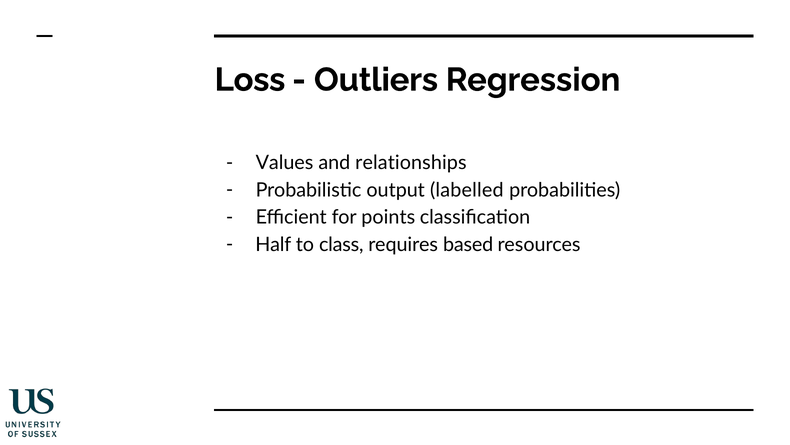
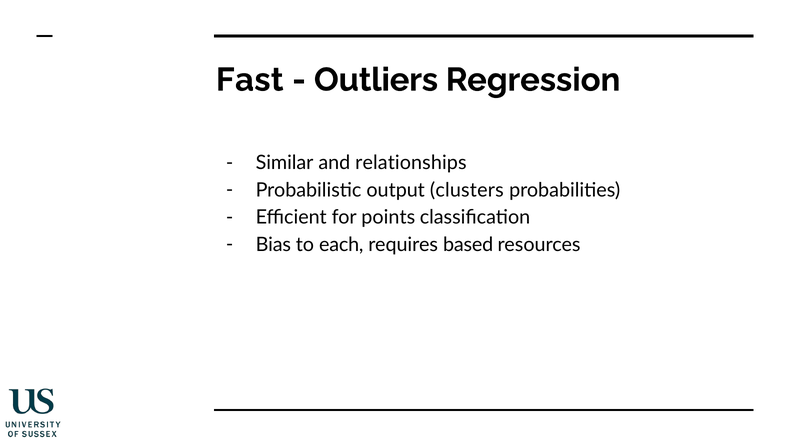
Loss: Loss -> Fast
Values: Values -> Similar
labelled: labelled -> clusters
Half: Half -> Bias
class: class -> each
